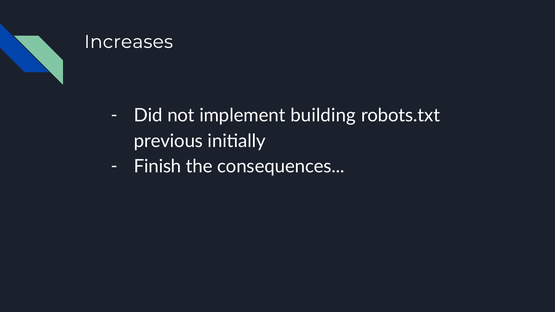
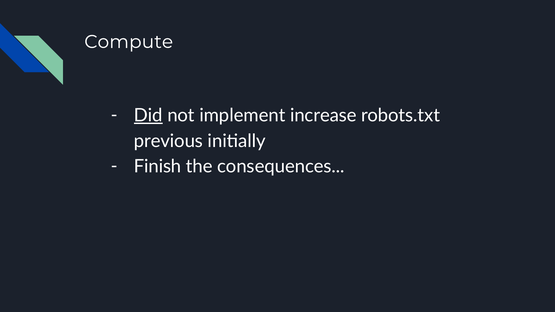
Increases: Increases -> Compute
Did underline: none -> present
building: building -> increase
